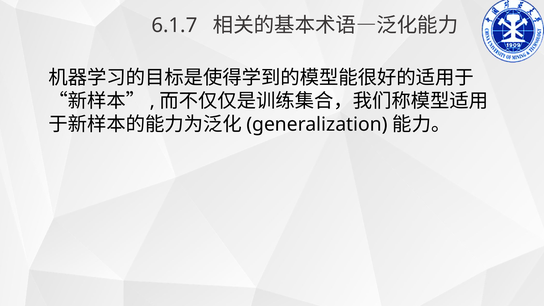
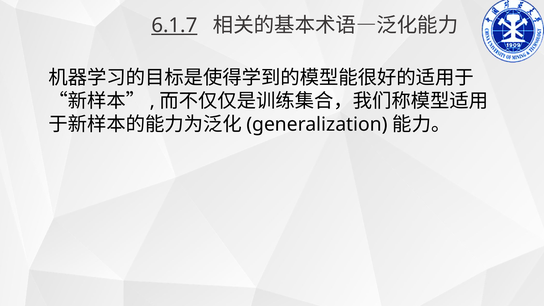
6.1.7 underline: none -> present
